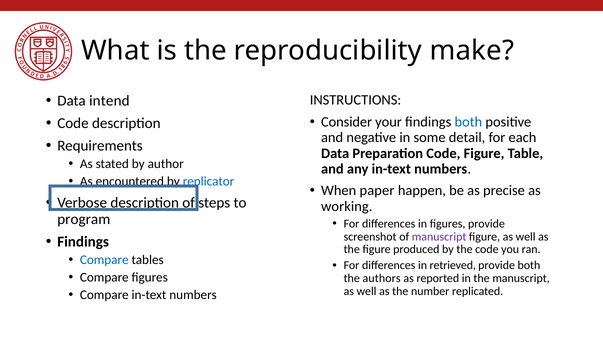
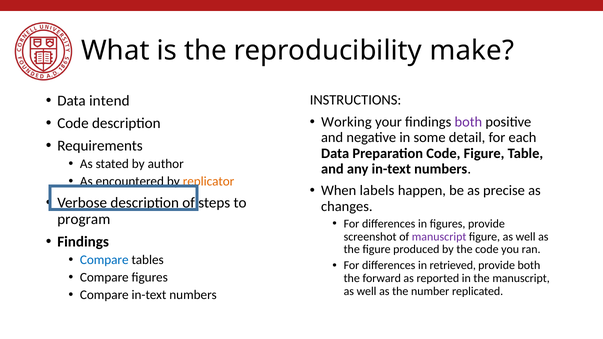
Consider: Consider -> Working
both at (468, 122) colour: blue -> purple
replicator colour: blue -> orange
paper: paper -> labels
working: working -> changes
authors: authors -> forward
